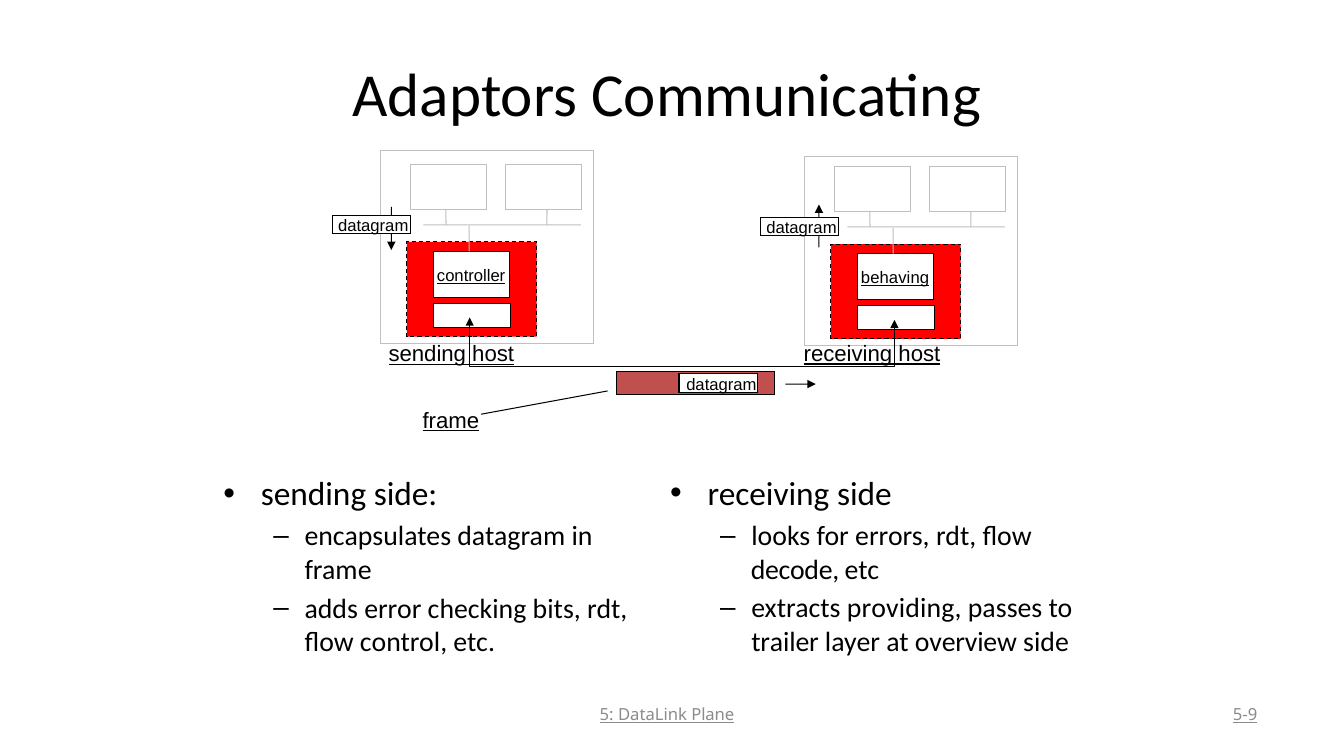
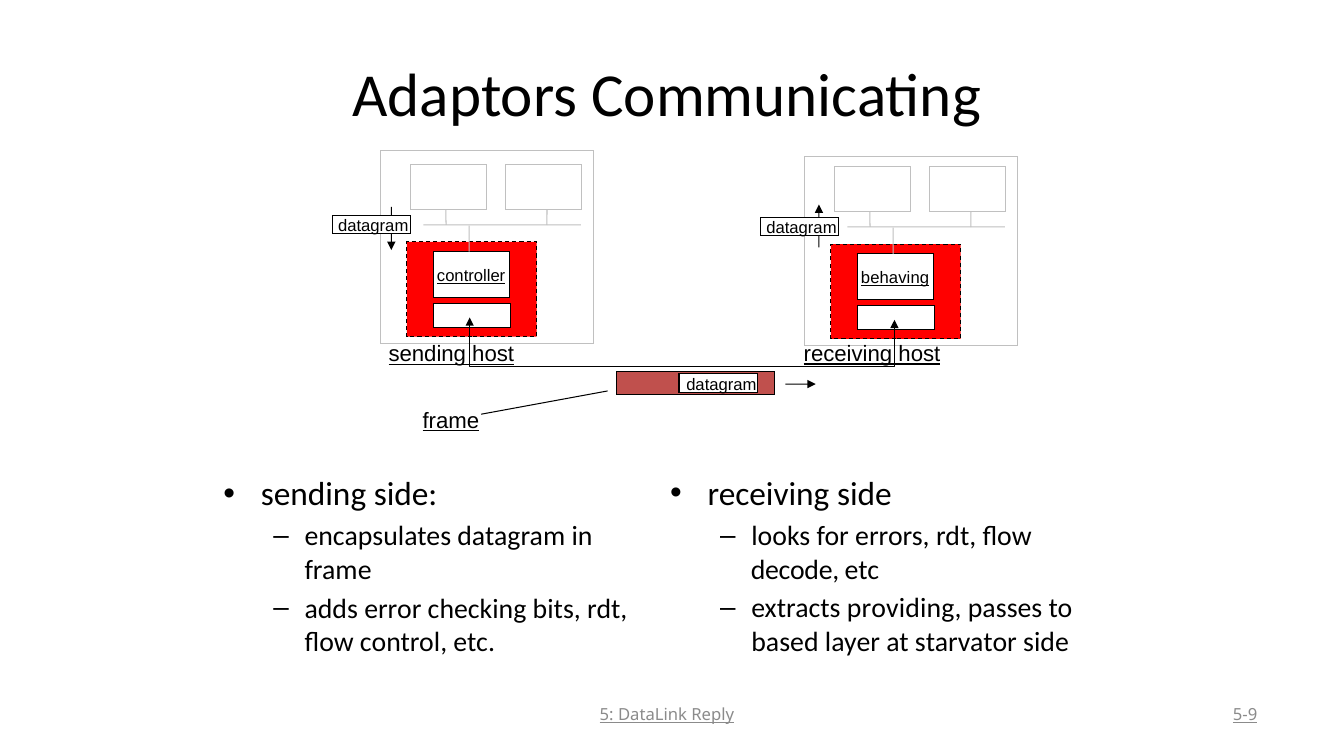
trailer: trailer -> based
overview: overview -> starvator
Plane: Plane -> Reply
